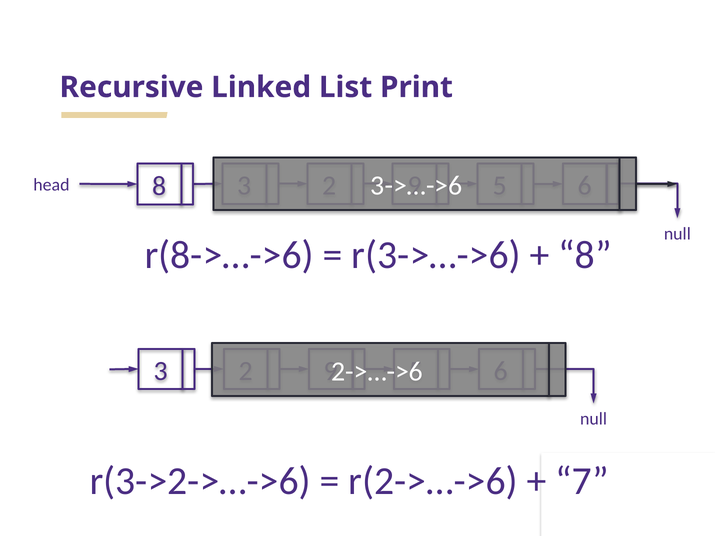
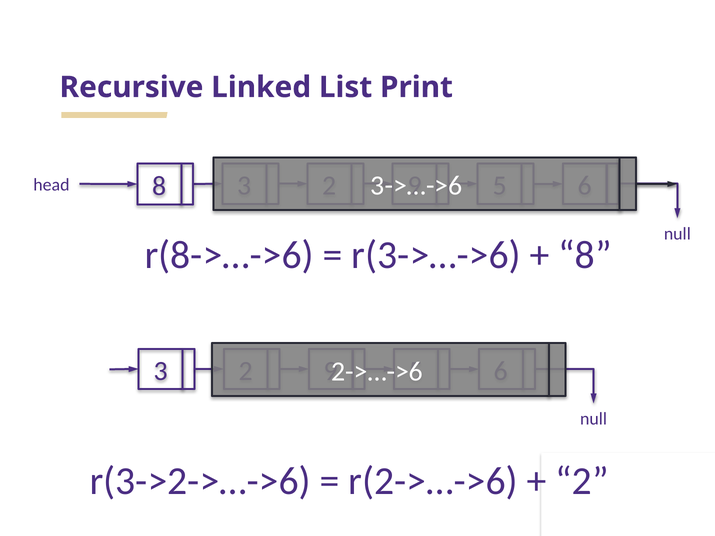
7 at (582, 482): 7 -> 2
